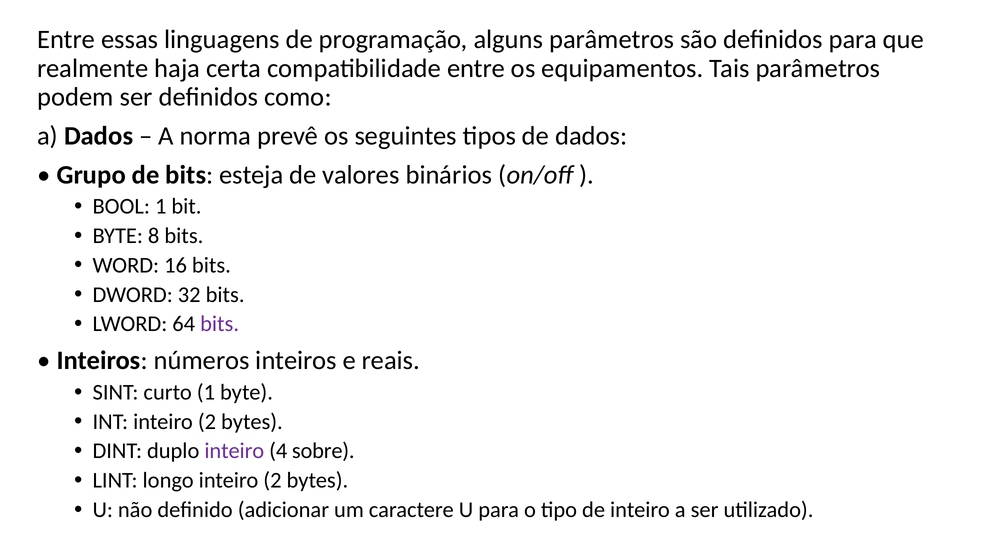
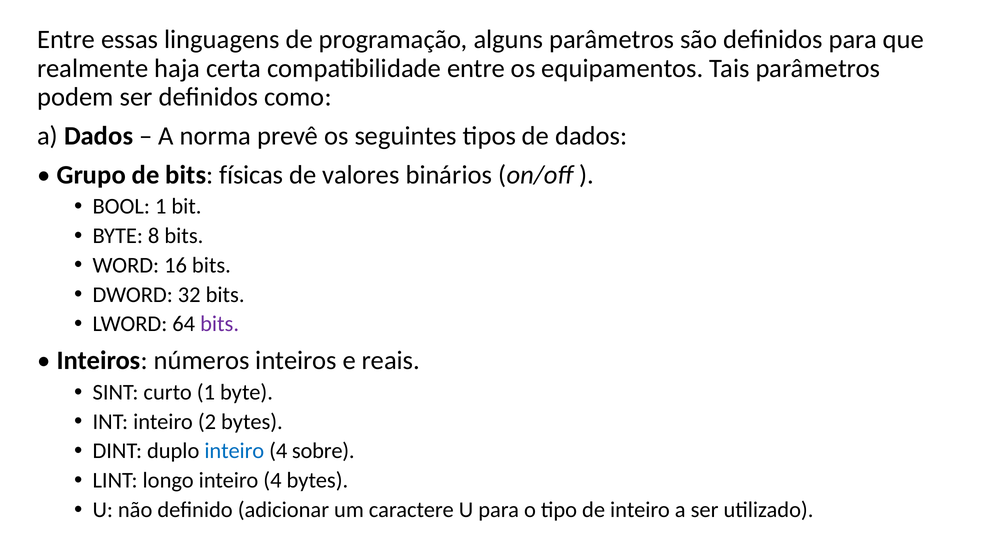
esteja: esteja -> físicas
inteiro at (234, 451) colour: purple -> blue
longo inteiro 2: 2 -> 4
